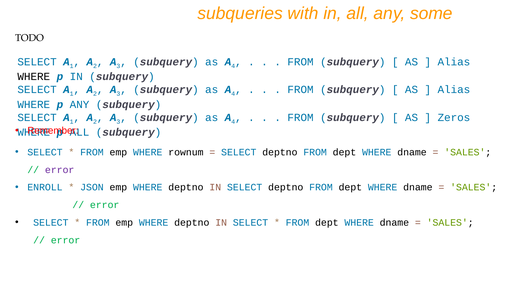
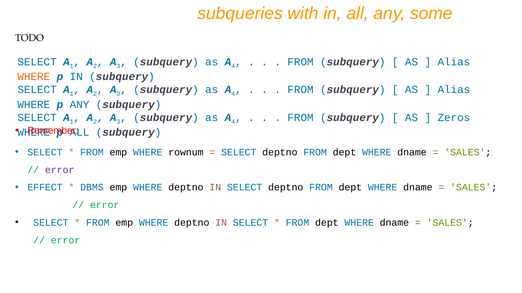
WHERE at (34, 77) colour: black -> orange
ENROLL: ENROLL -> EFFECT
JSON: JSON -> DBMS
